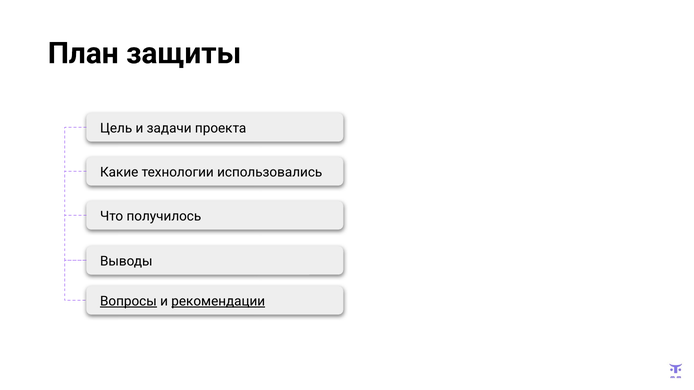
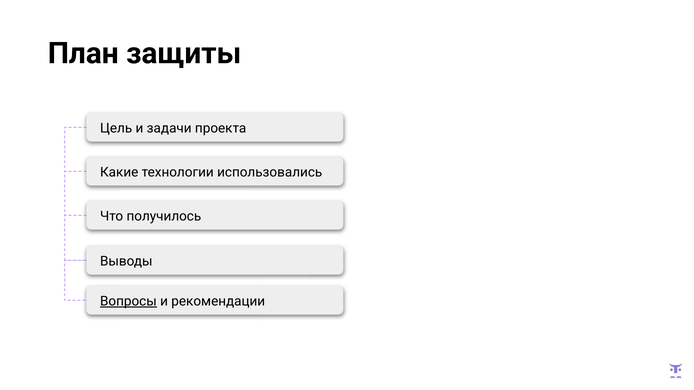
рекомендации underline: present -> none
